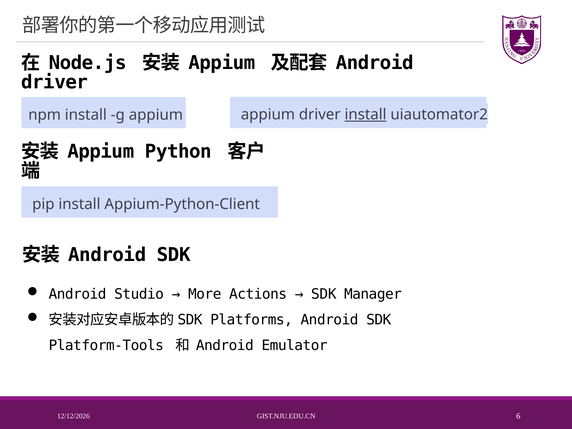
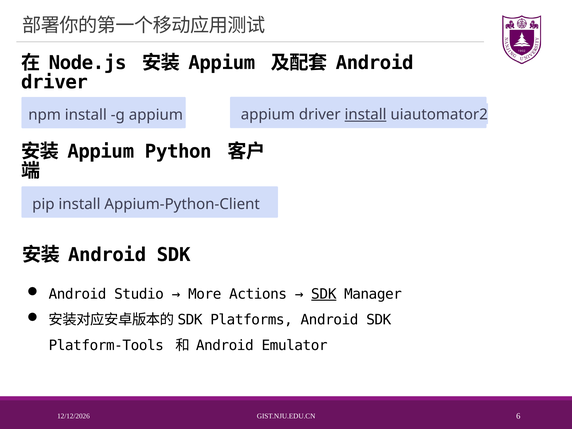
SDK at (324, 294) underline: none -> present
